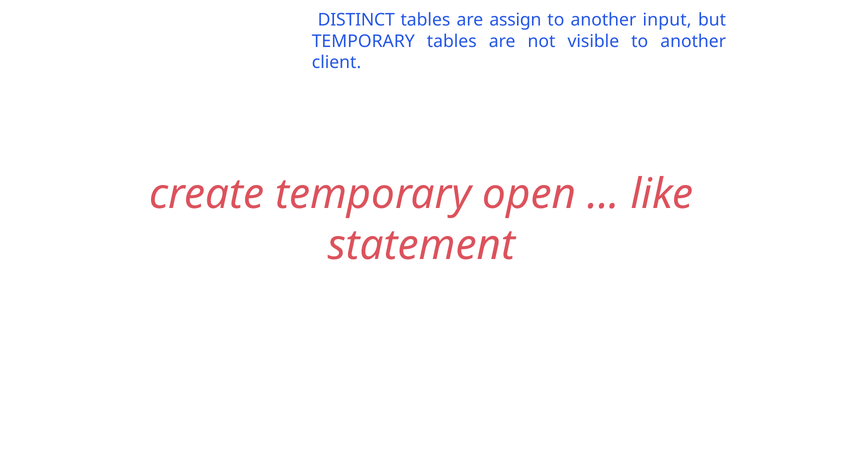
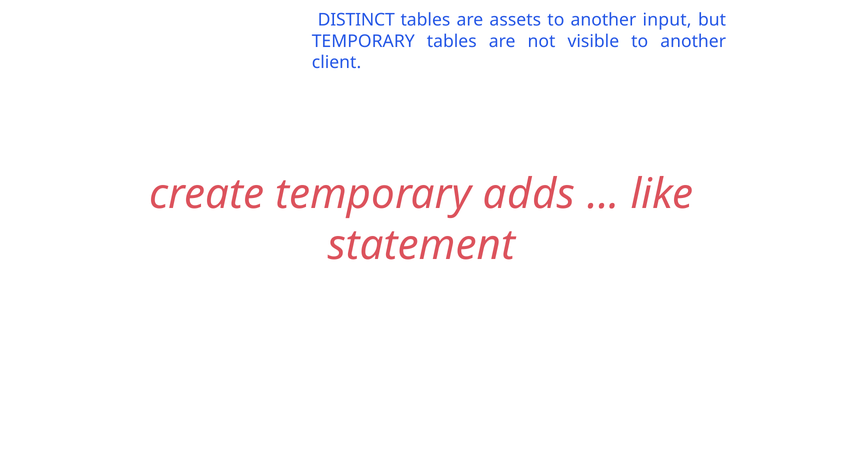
assign: assign -> assets
open: open -> adds
